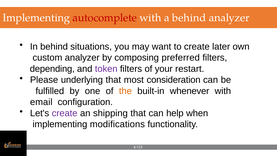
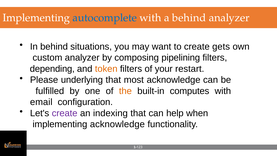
autocomplete colour: red -> blue
later: later -> gets
preferred: preferred -> pipelining
token colour: purple -> orange
most consideration: consideration -> acknowledge
whenever: whenever -> computes
shipping: shipping -> indexing
implementing modifications: modifications -> acknowledge
